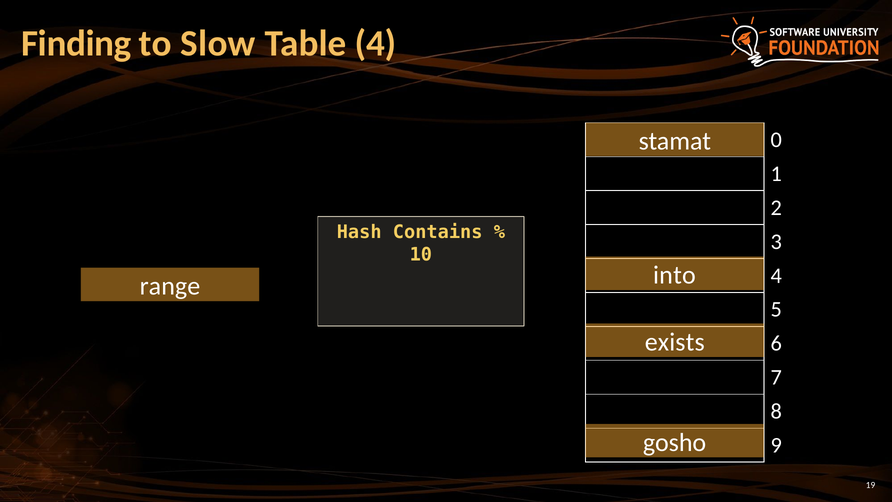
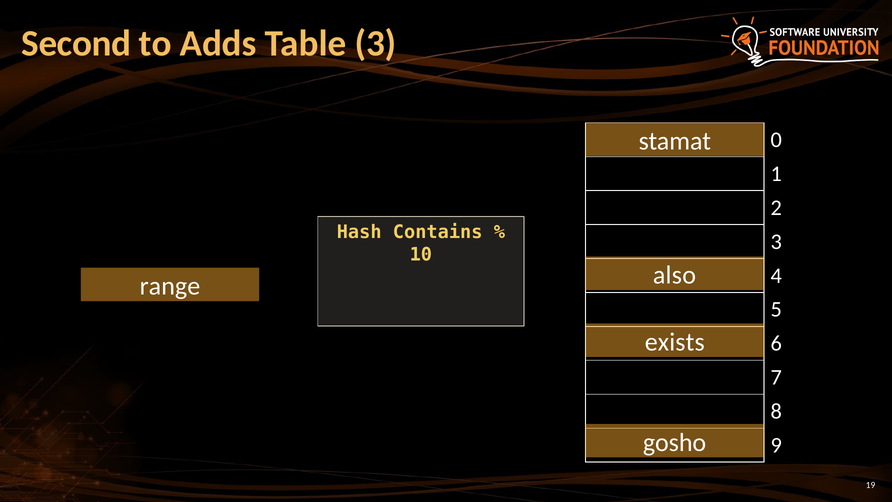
Finding: Finding -> Second
Slow: Slow -> Adds
Table 4: 4 -> 3
into: into -> also
